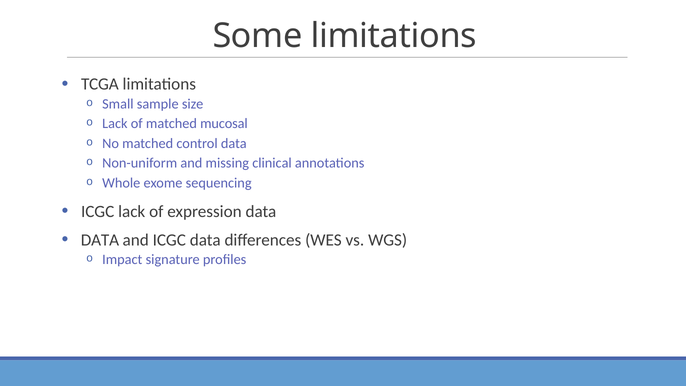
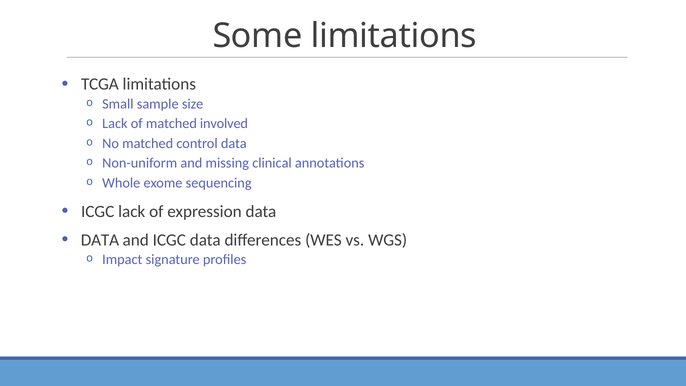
mucosal: mucosal -> involved
